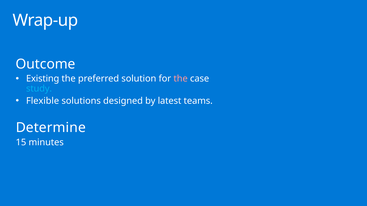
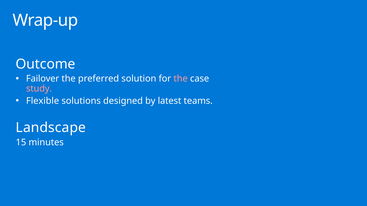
Existing: Existing -> Failover
study colour: light blue -> pink
Determine: Determine -> Landscape
